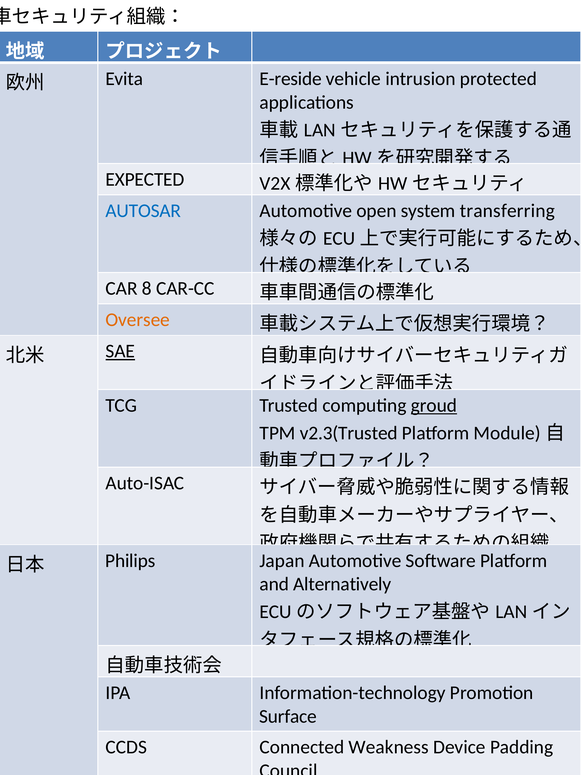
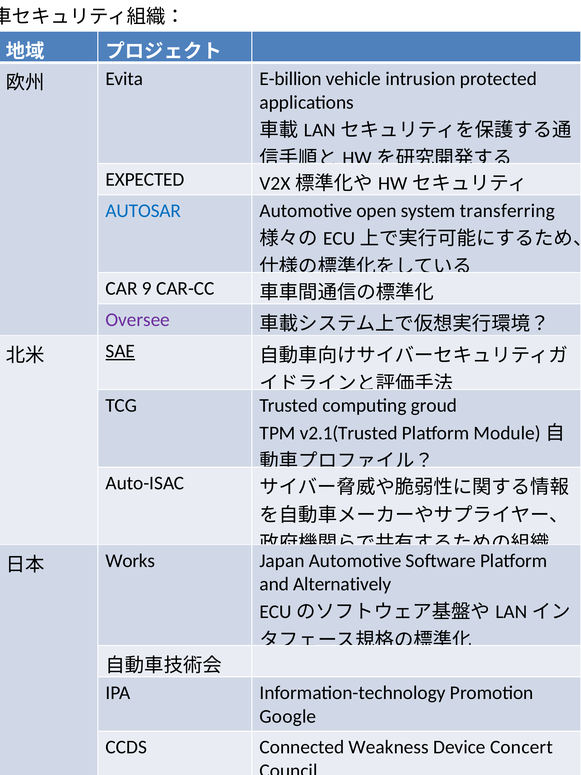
E-reside: E-reside -> E-billion
8: 8 -> 9
Oversee colour: orange -> purple
groud underline: present -> none
v2.3(Trusted: v2.3(Trusted -> v2.1(Trusted
Philips: Philips -> Works
Surface: Surface -> Google
Padding: Padding -> Concert
